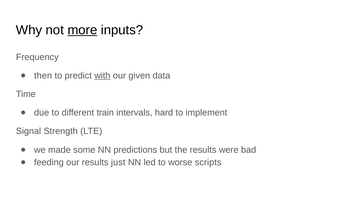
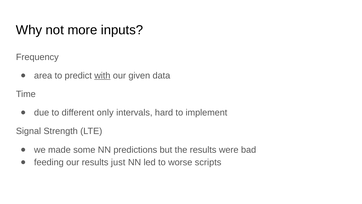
more underline: present -> none
then: then -> area
train: train -> only
